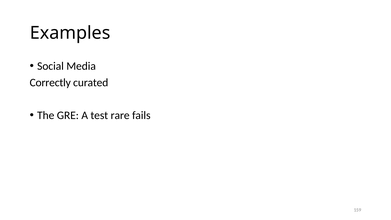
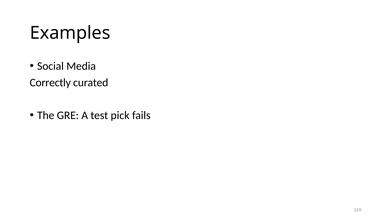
rare: rare -> pick
